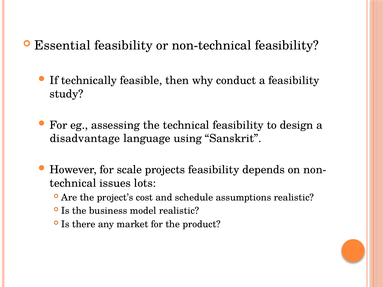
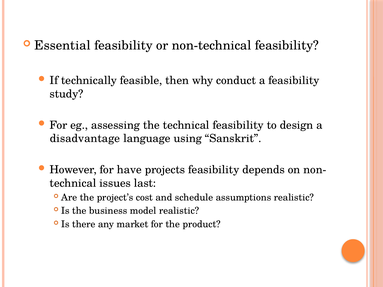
scale: scale -> have
lots: lots -> last
